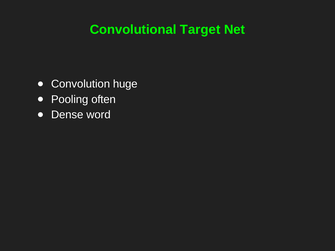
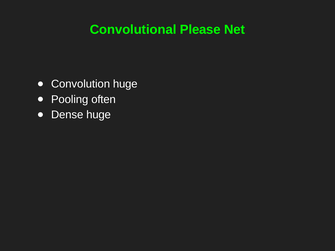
Target: Target -> Please
Dense word: word -> huge
